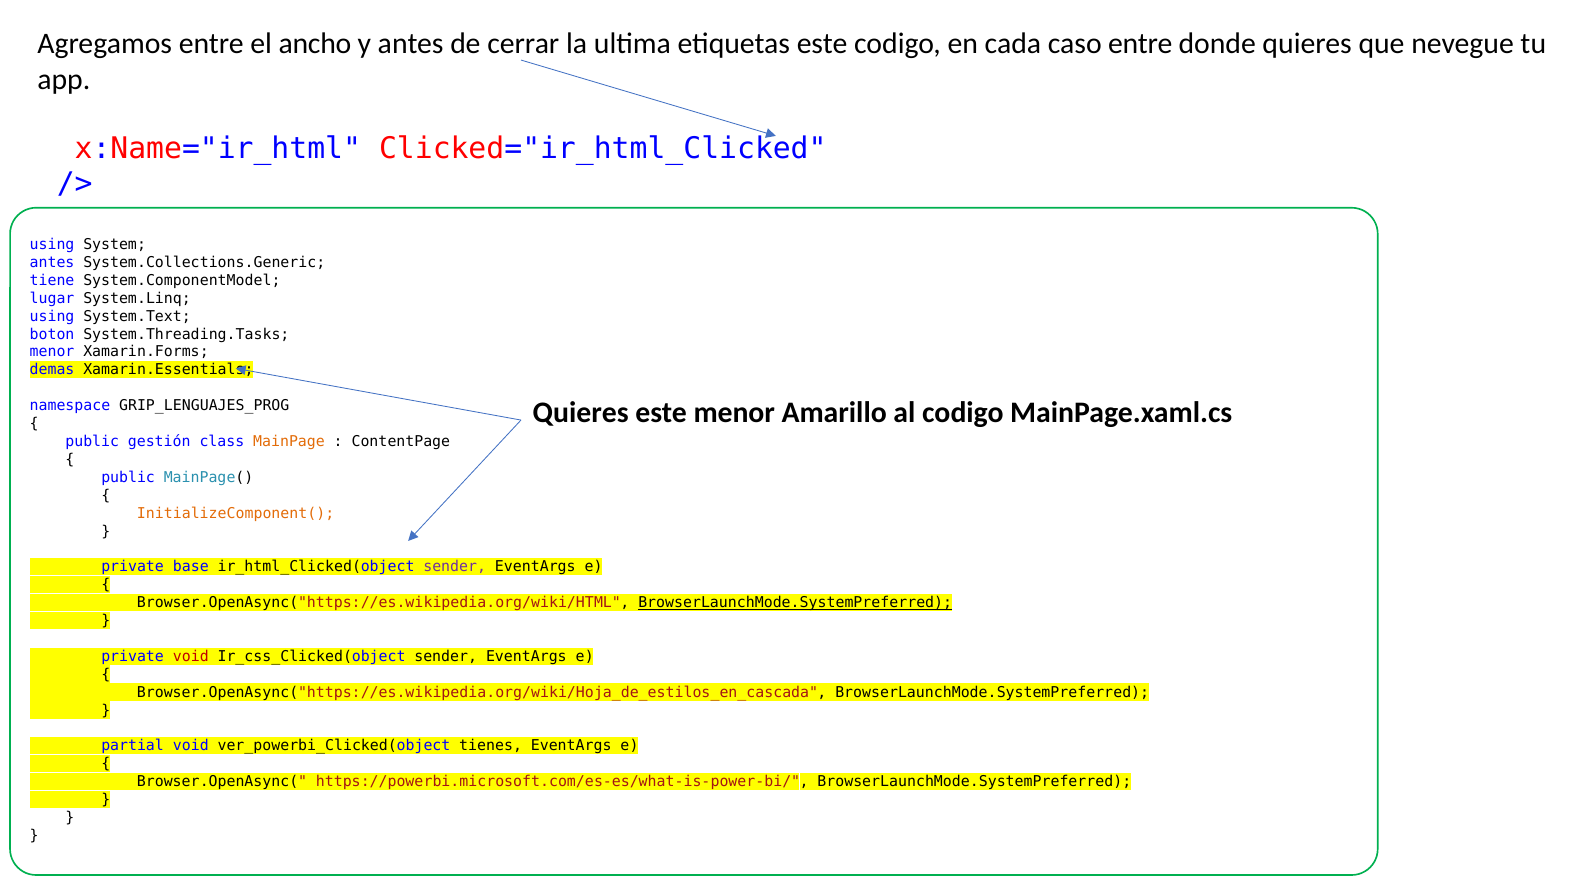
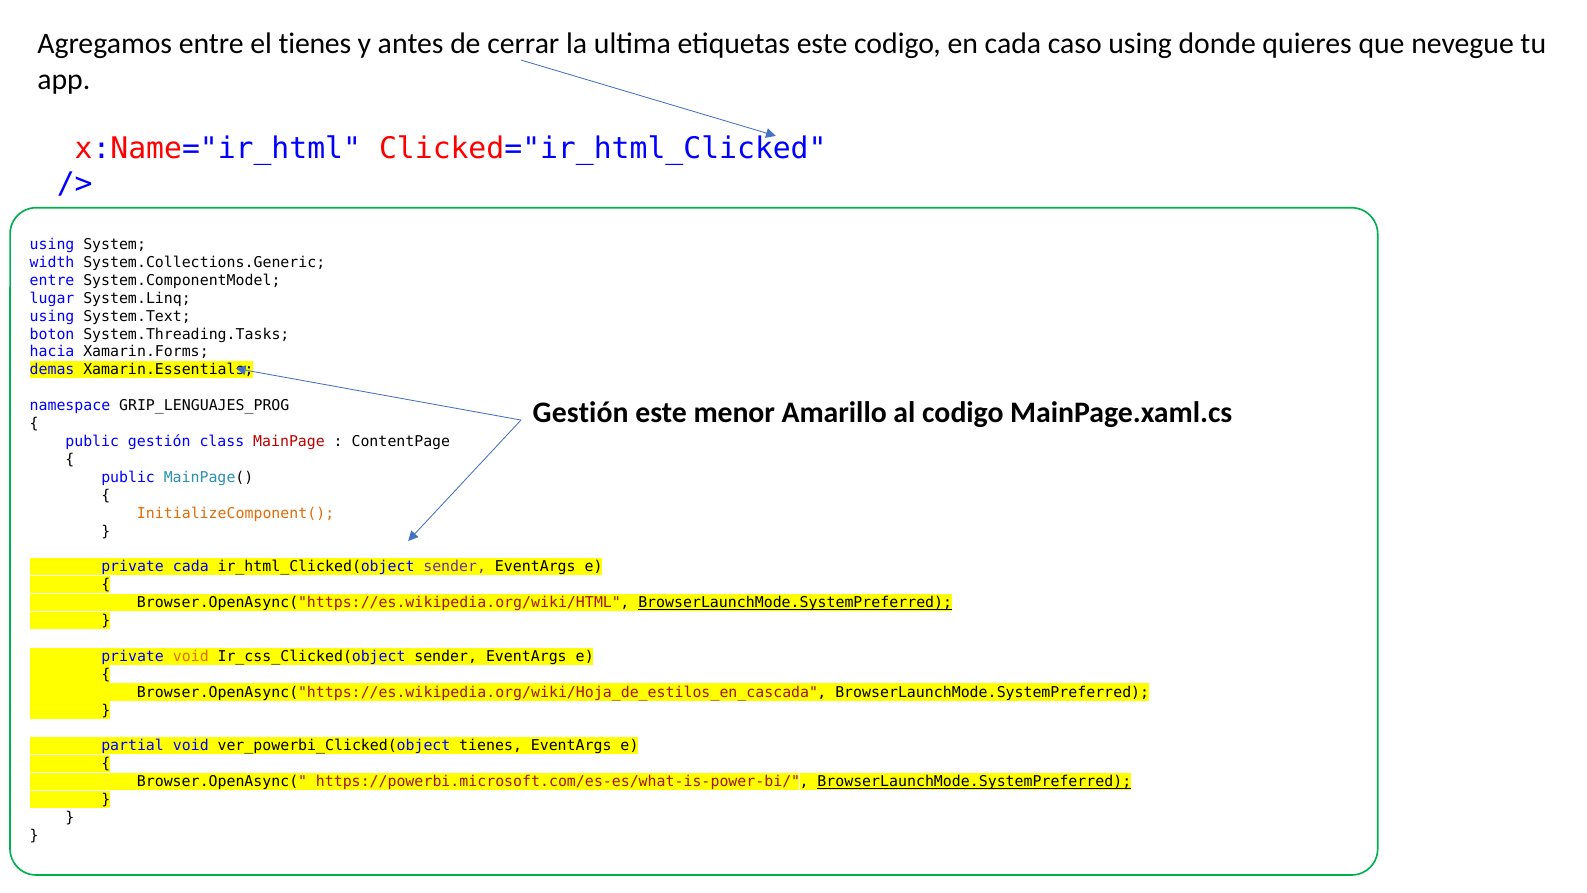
el ancho: ancho -> tienes
caso entre: entre -> using
antes at (52, 262): antes -> width
tiene at (52, 280): tiene -> entre
menor at (52, 352): menor -> hacia
Quieres at (581, 413): Quieres -> Gestión
MainPage colour: orange -> red
private base: base -> cada
void at (191, 656) colour: red -> orange
BrowserLaunchMode.SystemPreferred at (974, 782) underline: none -> present
